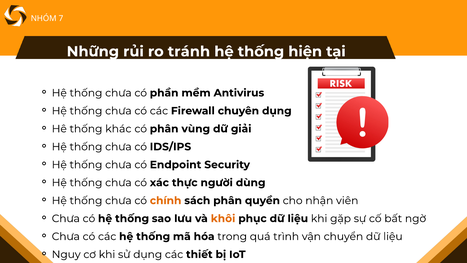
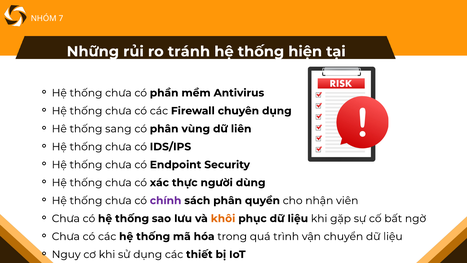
khác: khác -> sang
giải: giải -> liên
chính colour: orange -> purple
